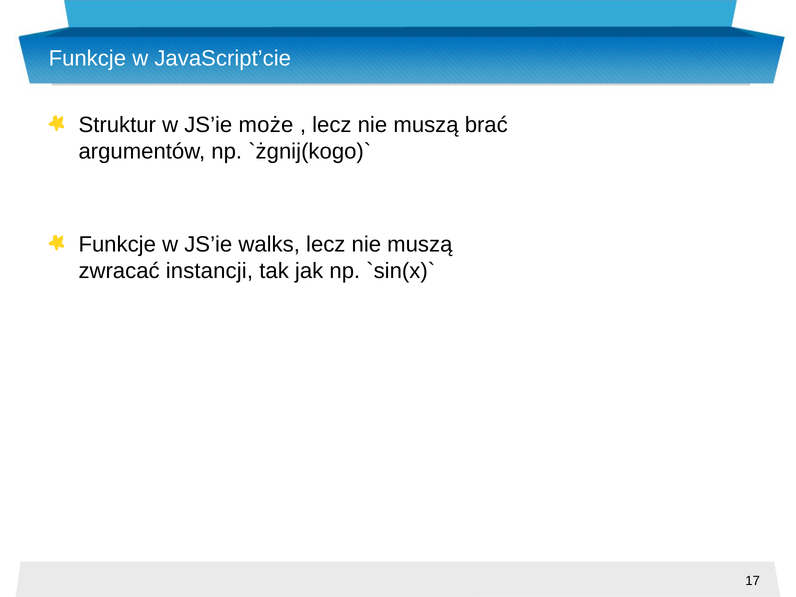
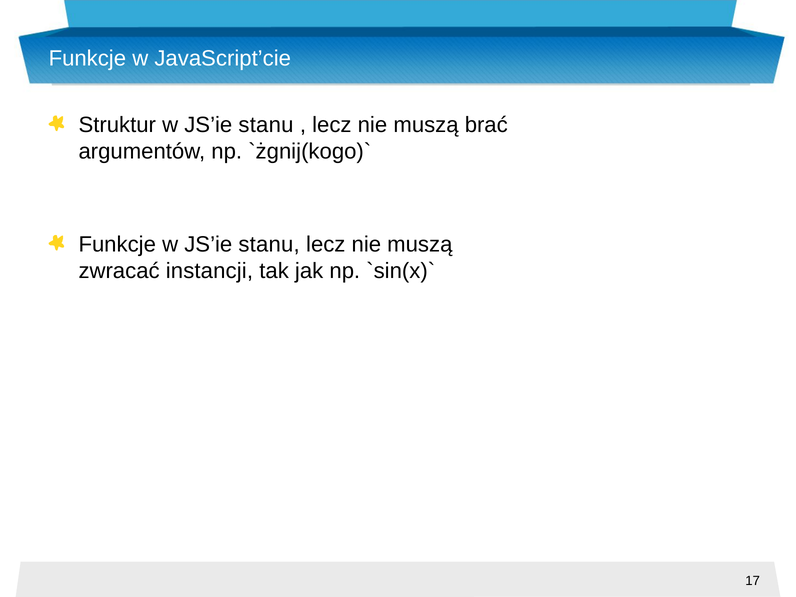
może at (266, 125): może -> stanu
Funkcje w JS’ie walks: walks -> stanu
